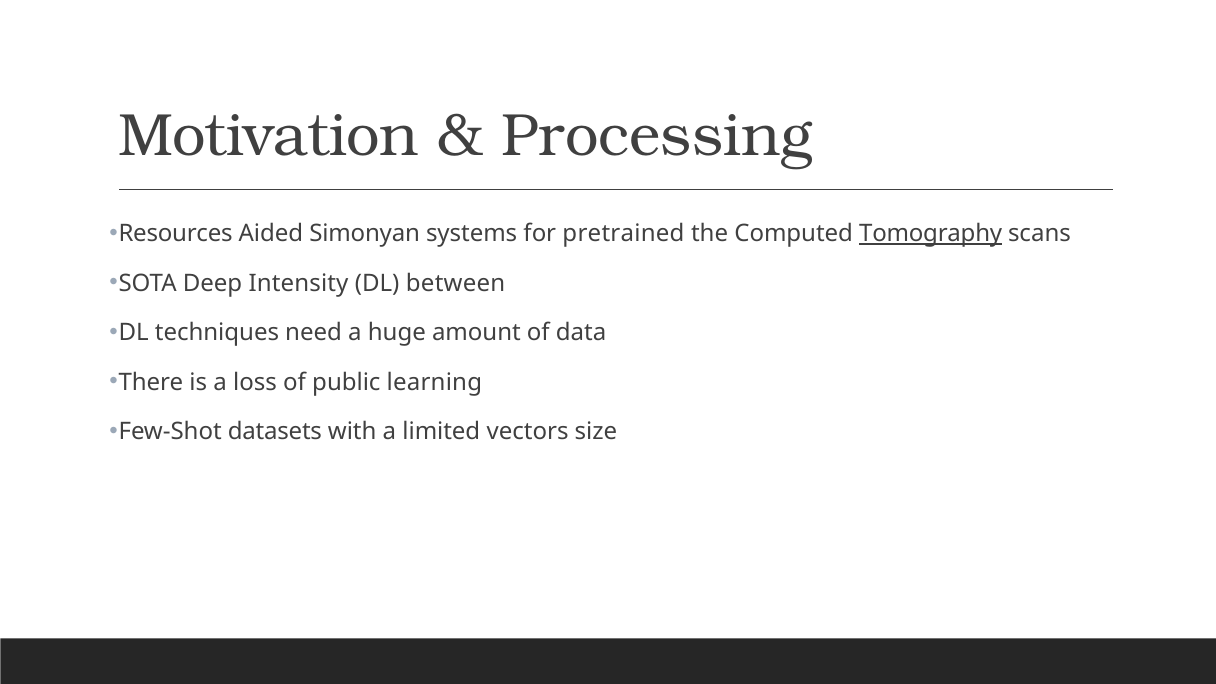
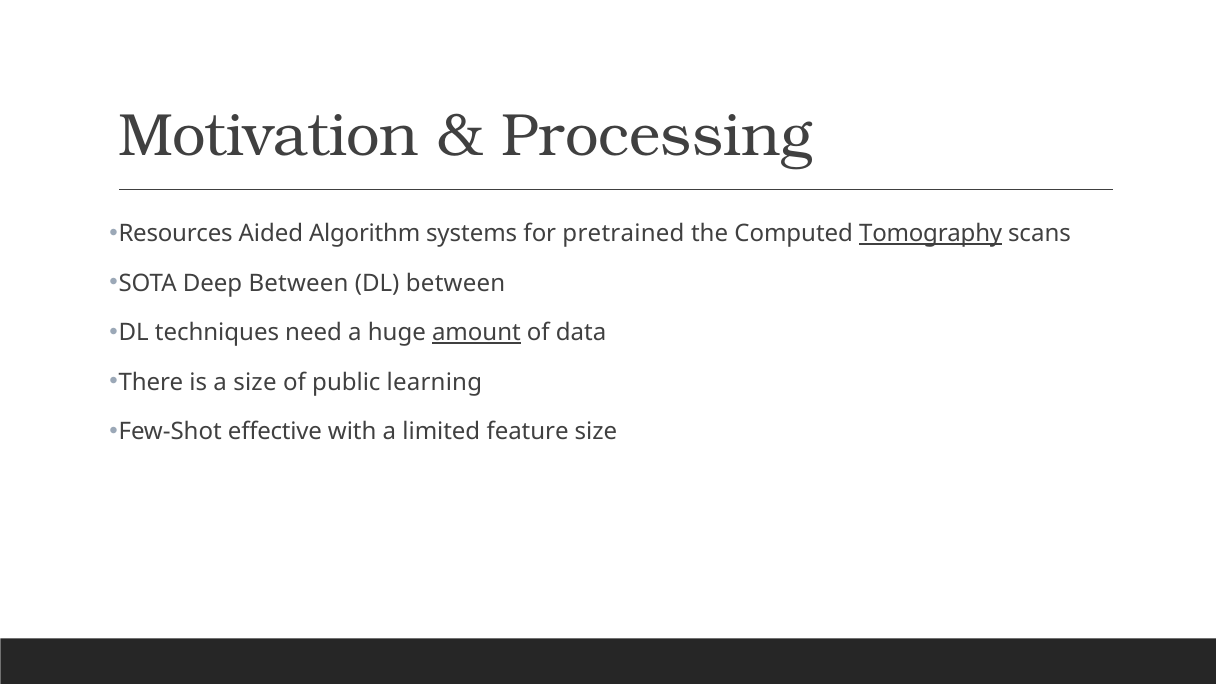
Simonyan: Simonyan -> Algorithm
Deep Intensity: Intensity -> Between
amount underline: none -> present
a loss: loss -> size
datasets: datasets -> effective
vectors: vectors -> feature
